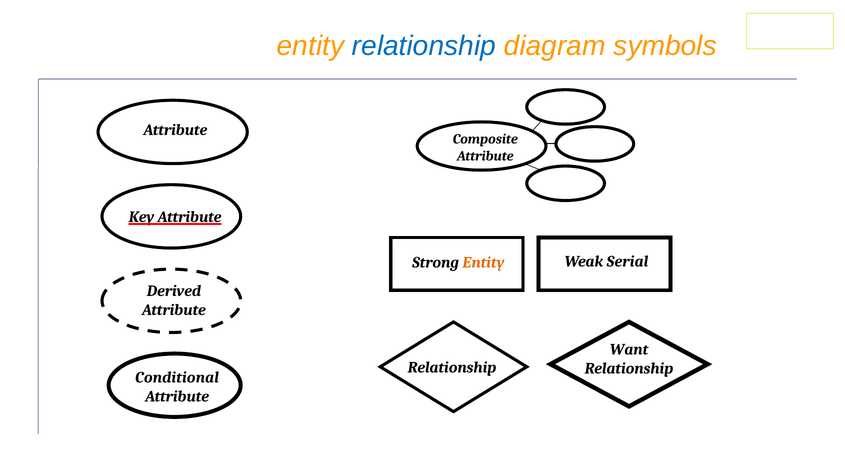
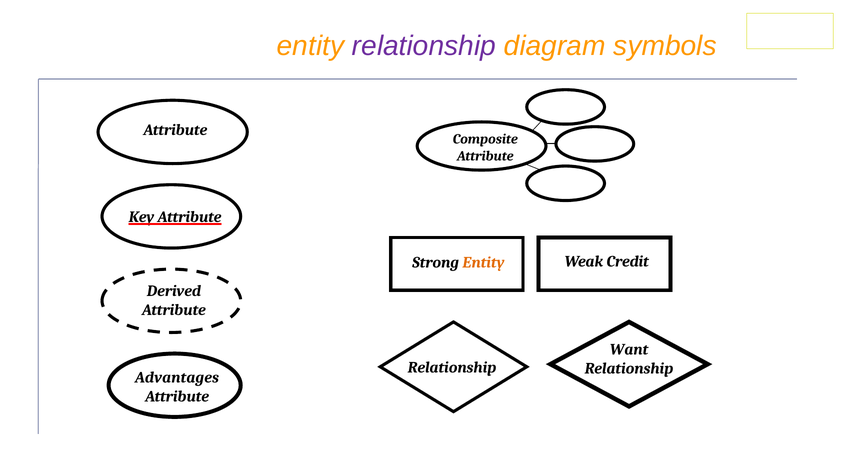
relationship at (424, 46) colour: blue -> purple
Serial: Serial -> Credit
Conditional: Conditional -> Advantages
